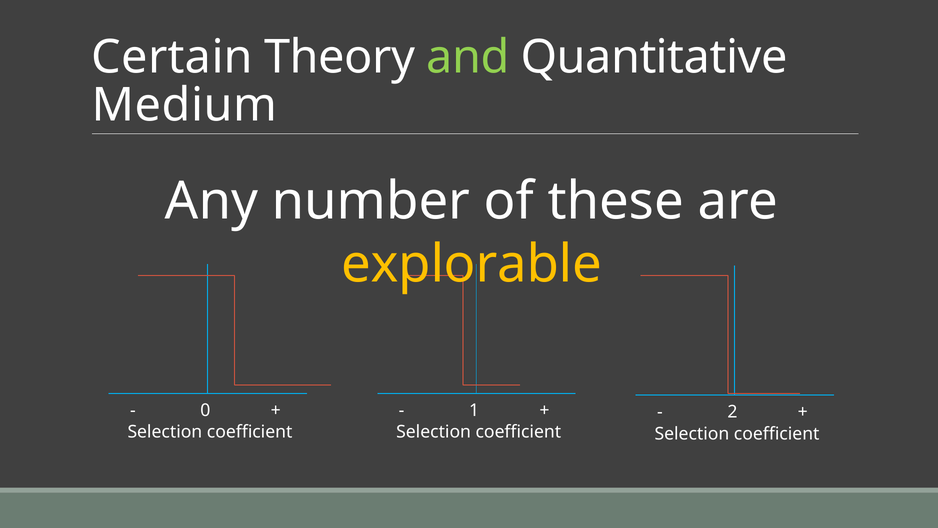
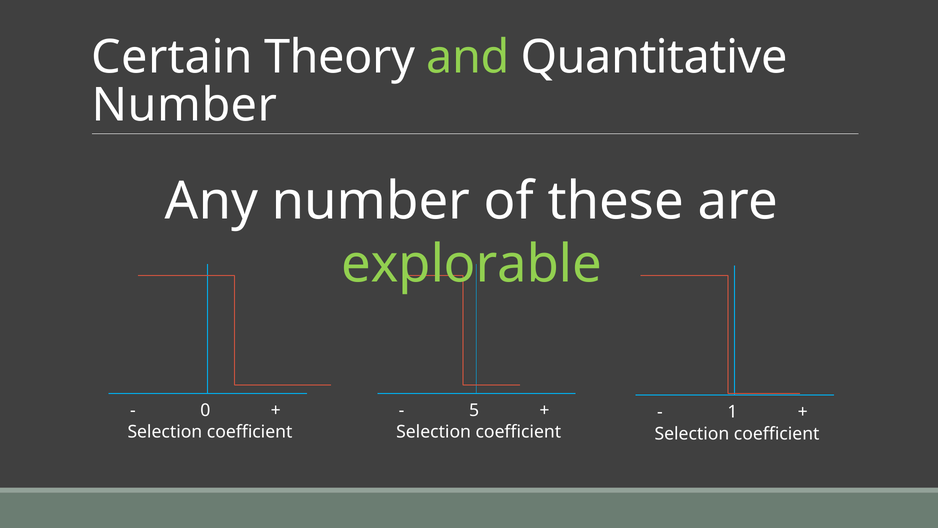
Medium at (184, 105): Medium -> Number
explorable colour: yellow -> light green
1: 1 -> 5
2: 2 -> 1
